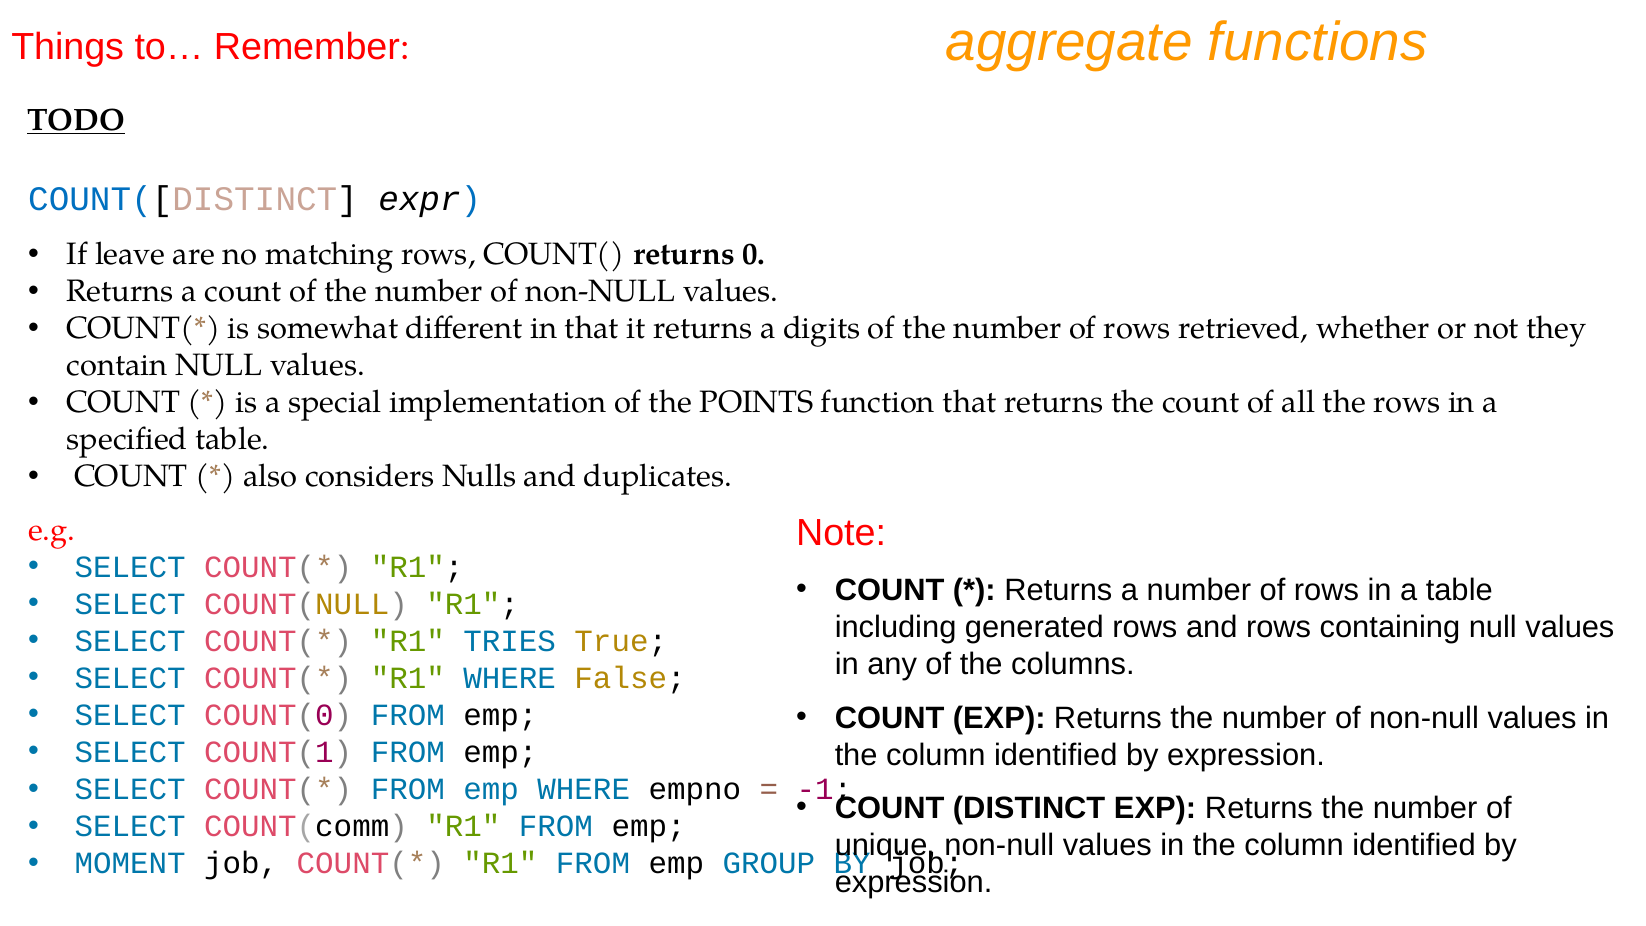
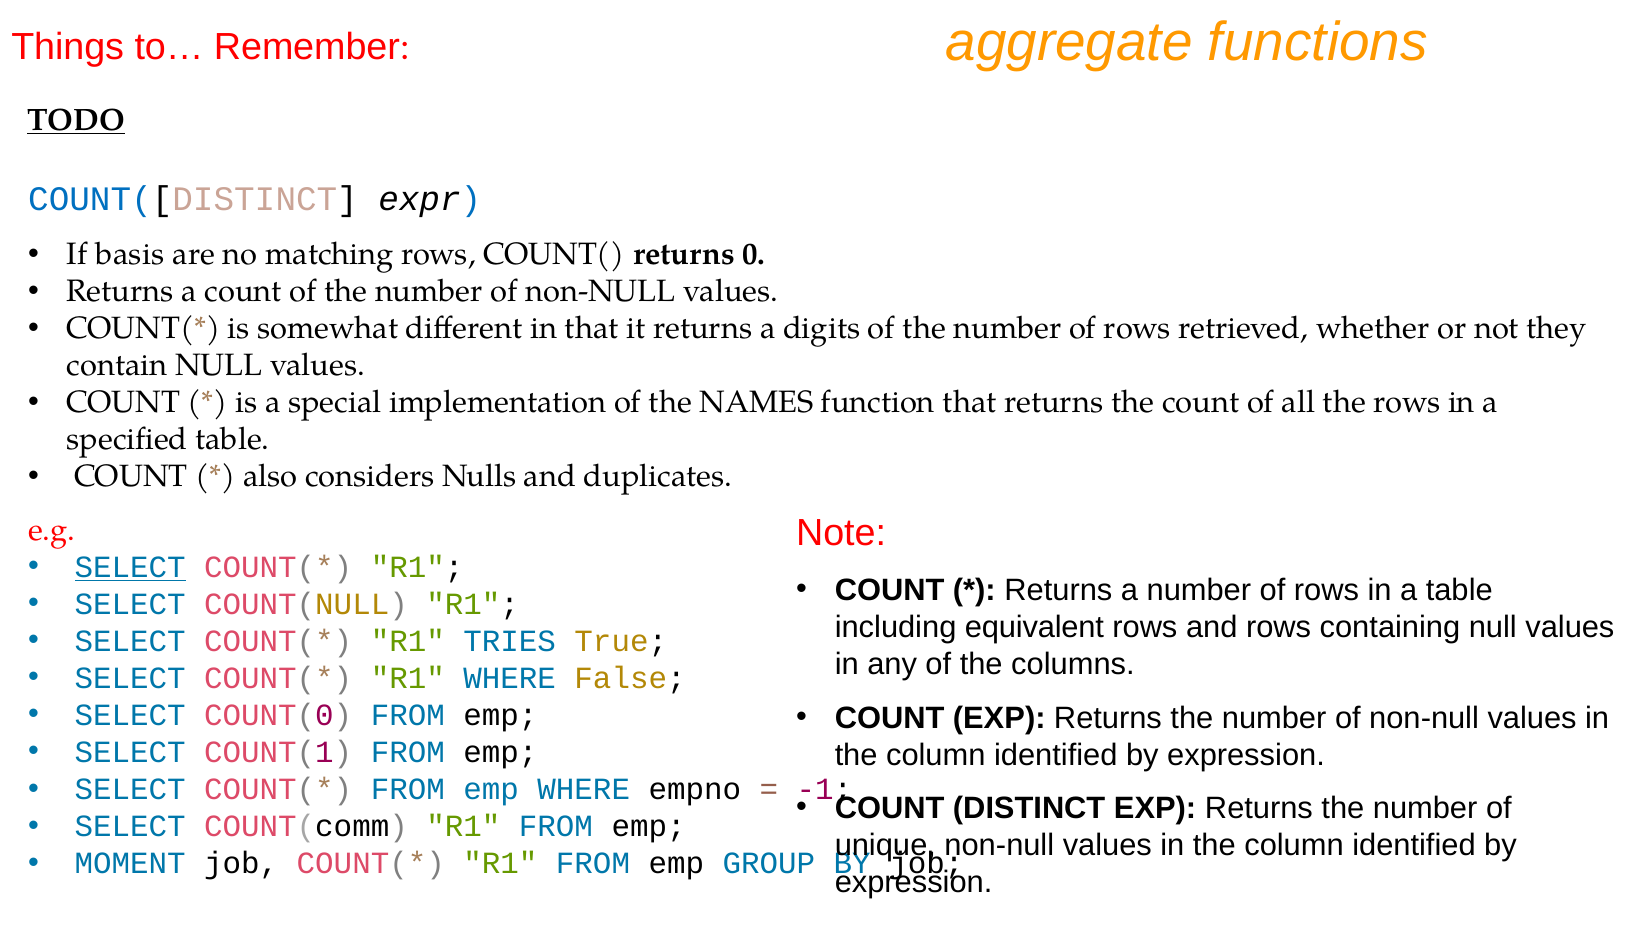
leave: leave -> basis
POINTS: POINTS -> NAMES
SELECT at (130, 567) underline: none -> present
generated: generated -> equivalent
